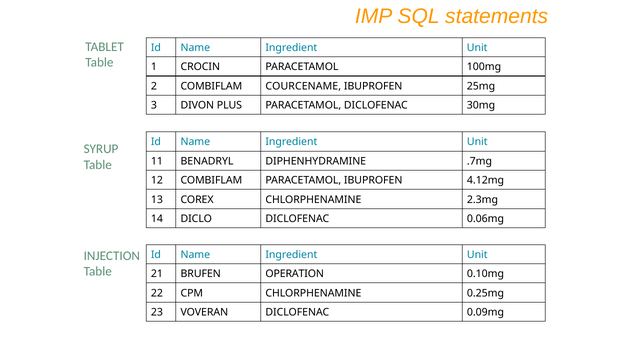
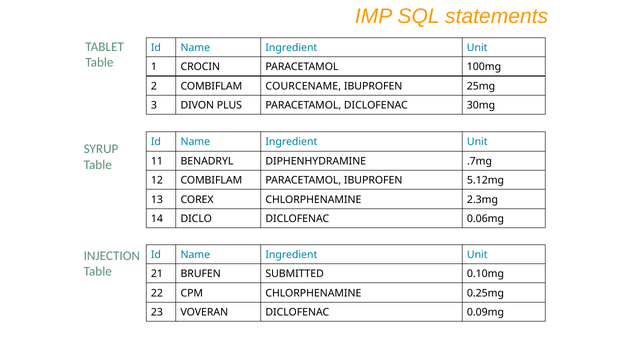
4.12mg: 4.12mg -> 5.12mg
OPERATION: OPERATION -> SUBMITTED
